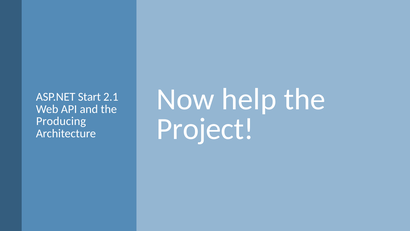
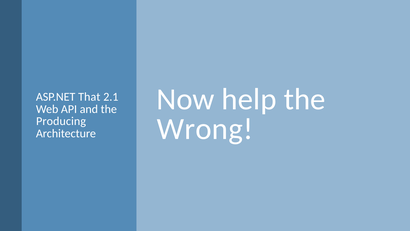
Start: Start -> That
Project: Project -> Wrong
